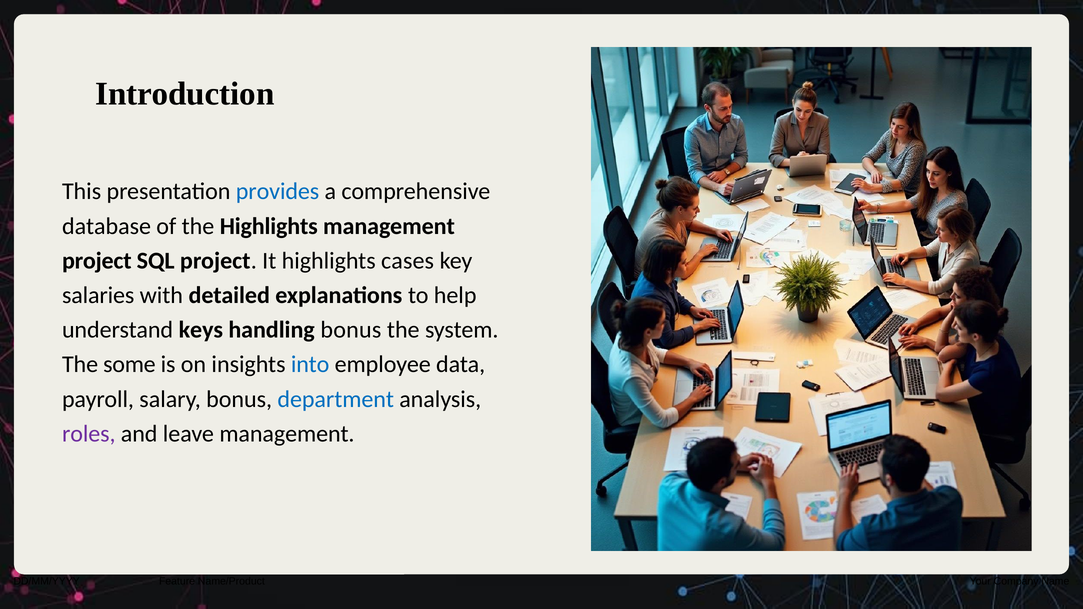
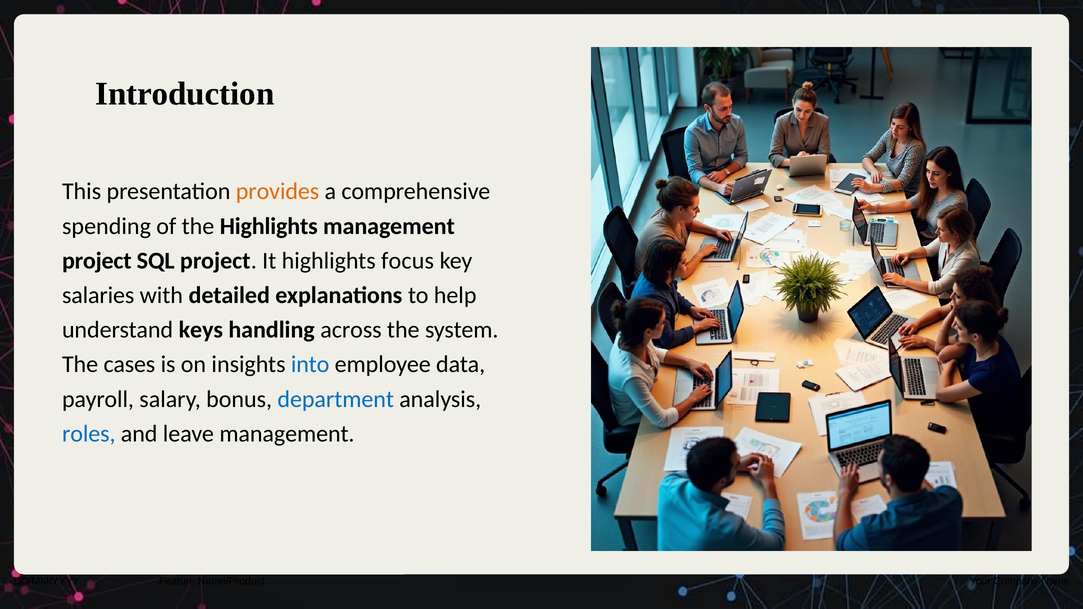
provides colour: blue -> orange
database: database -> spending
cases: cases -> focus
handling bonus: bonus -> across
some: some -> cases
roles colour: purple -> blue
